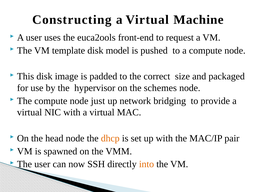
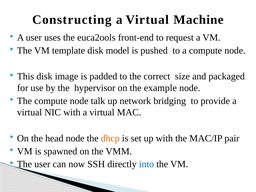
schemes: schemes -> example
just: just -> talk
into colour: orange -> blue
